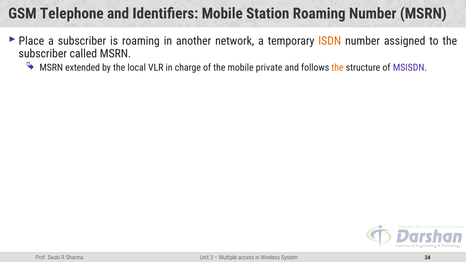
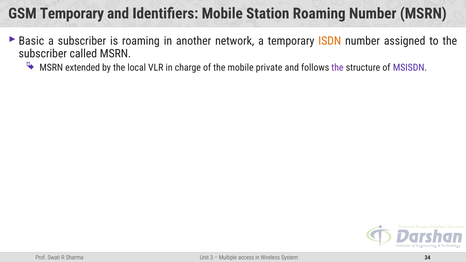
GSM Telephone: Telephone -> Temporary
Place: Place -> Basic
the at (337, 68) colour: orange -> purple
